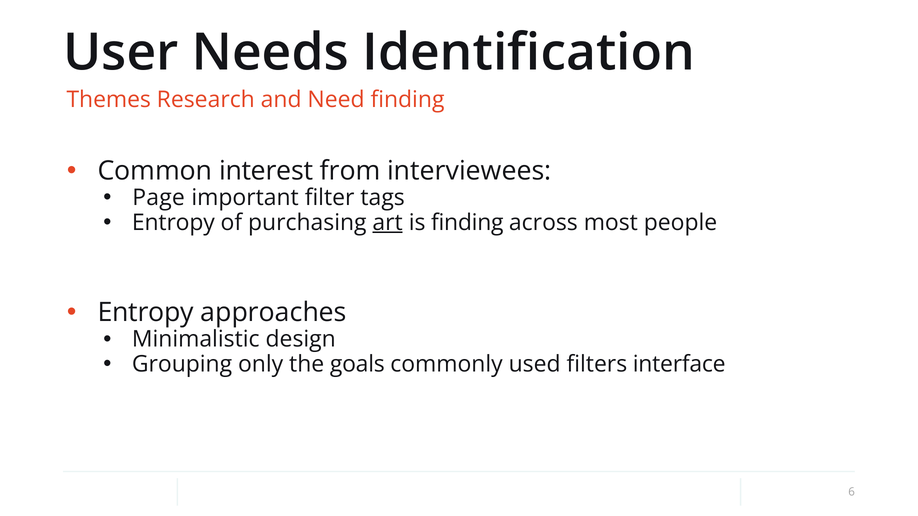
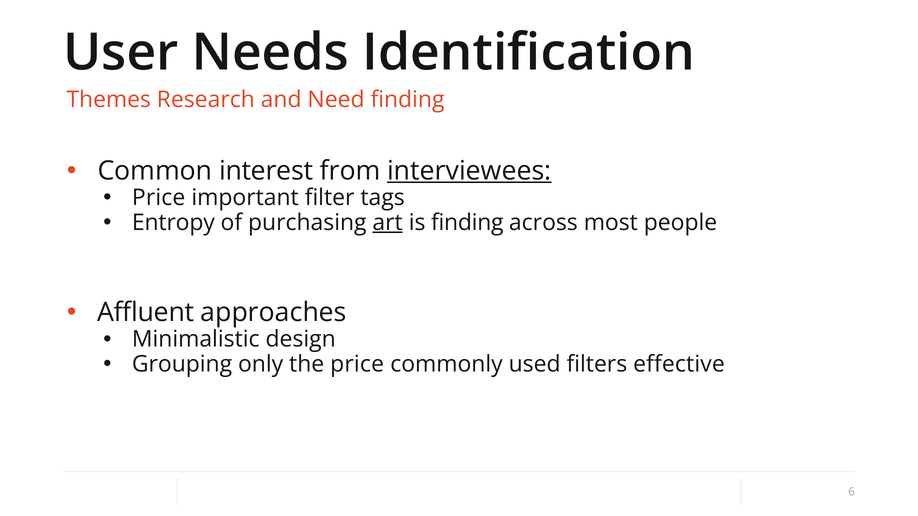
interviewees underline: none -> present
Page at (159, 198): Page -> Price
Entropy at (146, 313): Entropy -> Affluent
the goals: goals -> price
interface: interface -> effective
